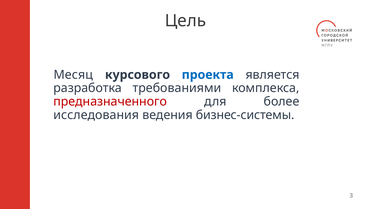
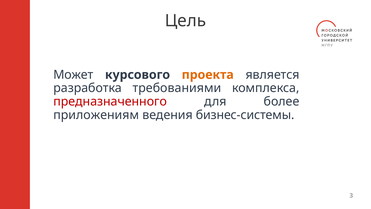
Месяц: Месяц -> Может
проекта colour: blue -> orange
исследования: исследования -> приложениям
